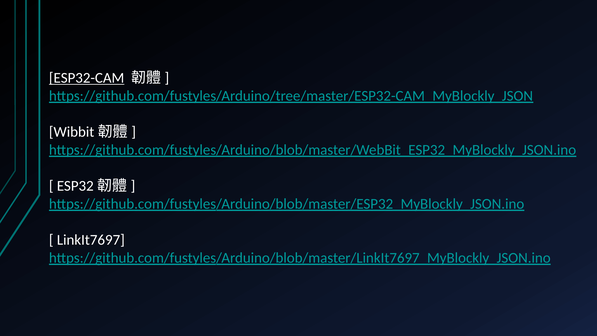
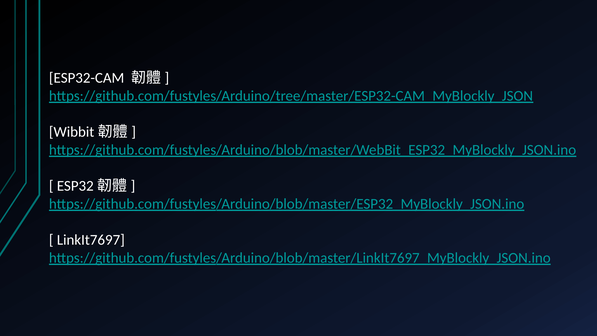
ESP32-CAM underline: present -> none
